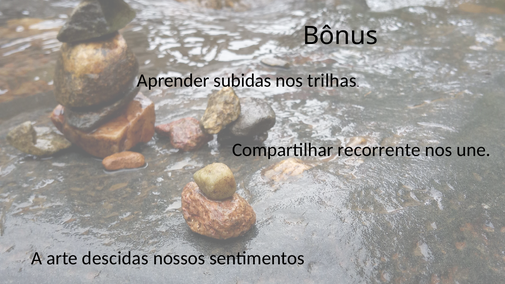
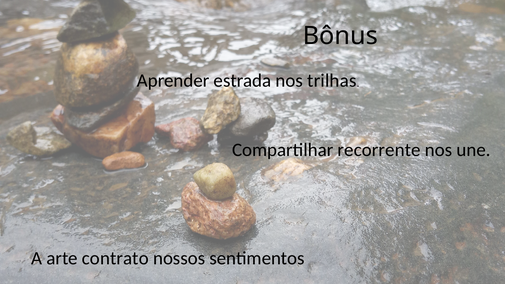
subidas: subidas -> estrada
descidas: descidas -> contrato
